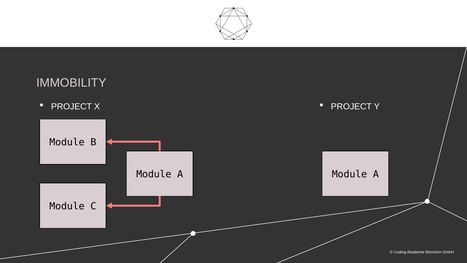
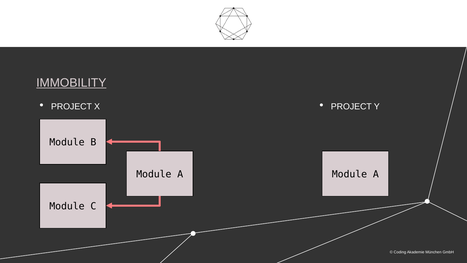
IMMOBILITY underline: none -> present
